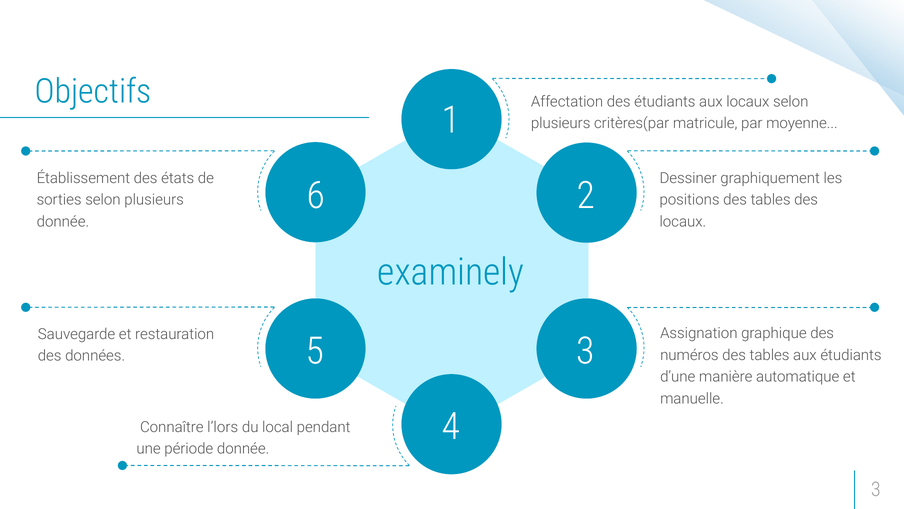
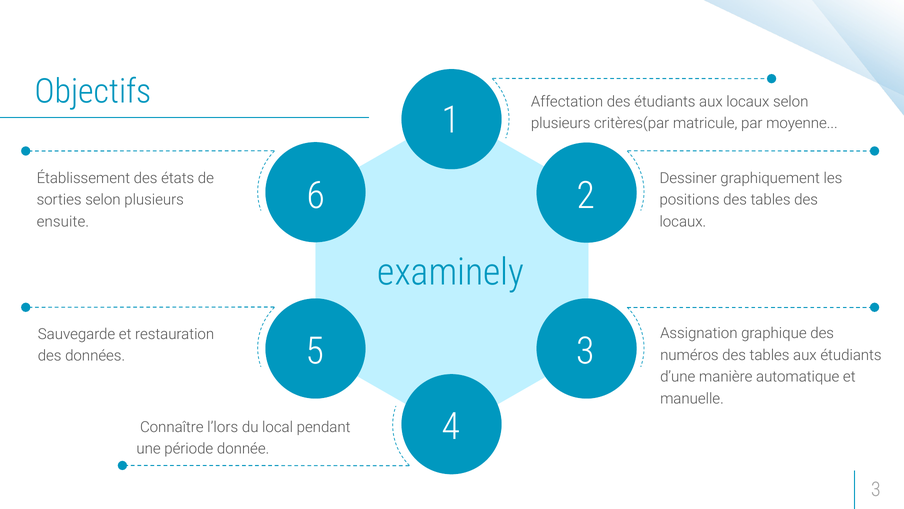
donnée at (63, 221): donnée -> ensuite
